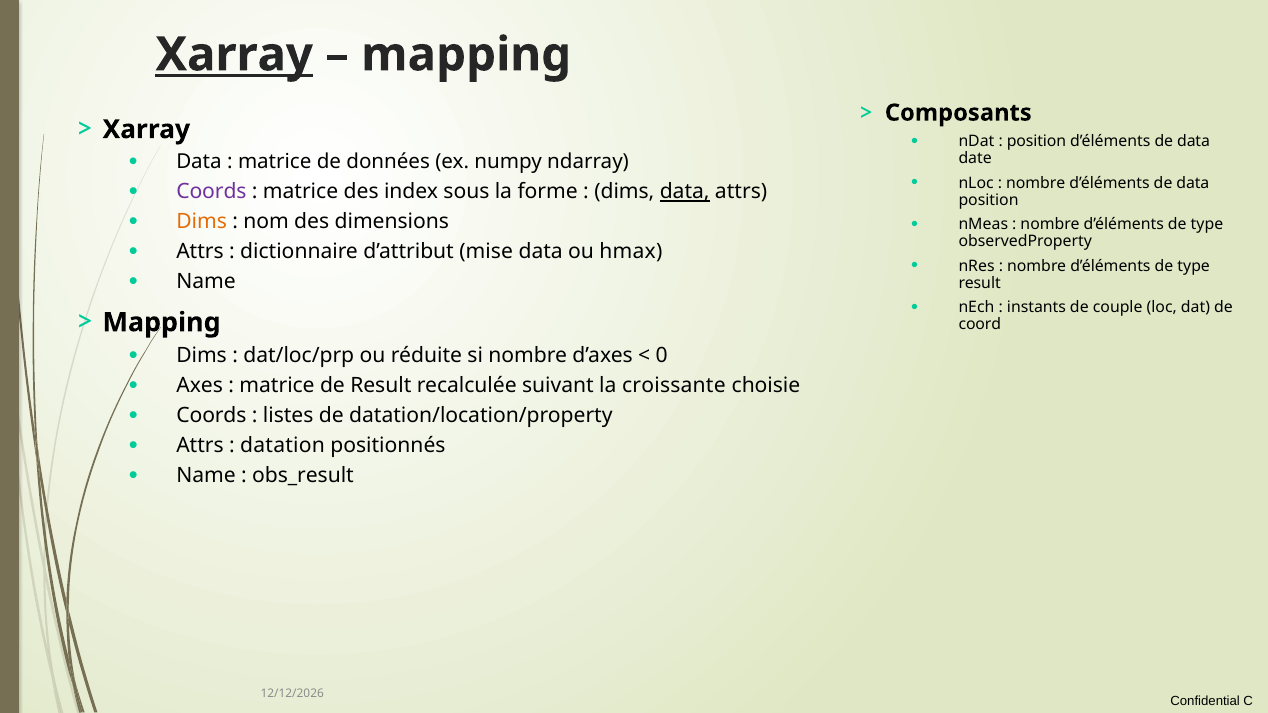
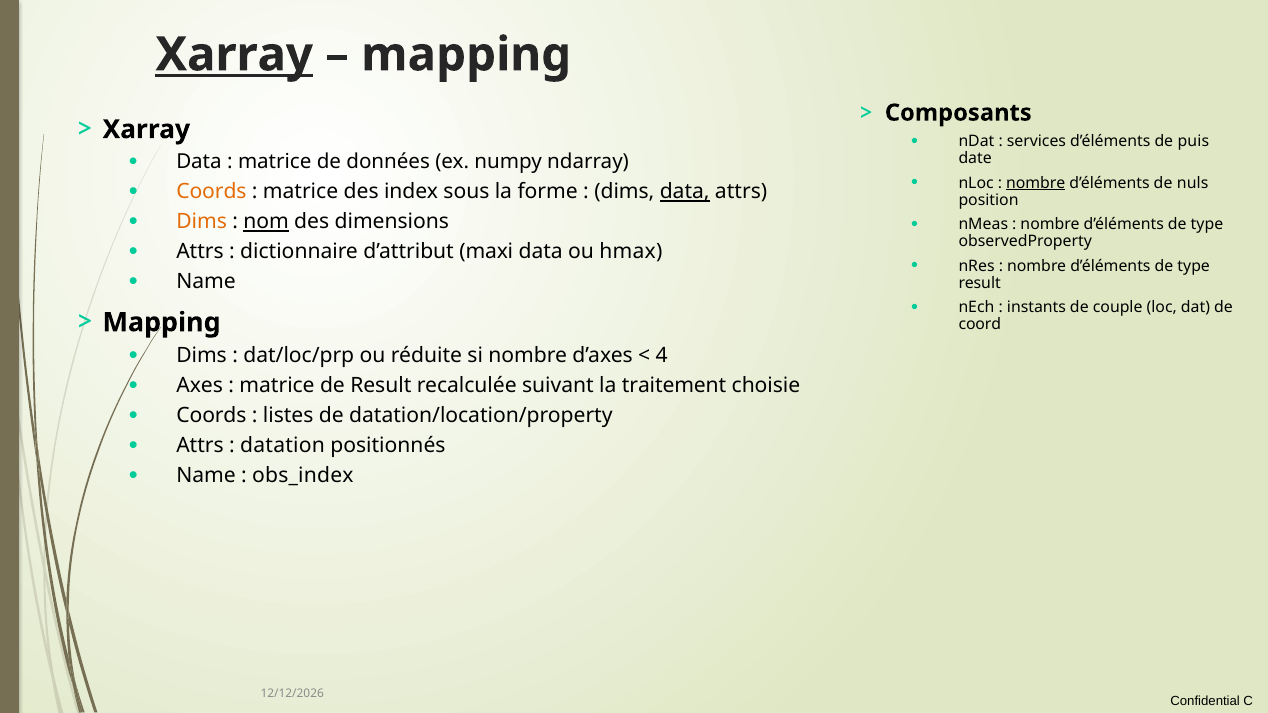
position at (1036, 142): position -> services
data at (1194, 142): data -> puis
nombre at (1036, 183) underline: none -> present
data at (1193, 183): data -> nuls
Coords at (211, 192) colour: purple -> orange
nom underline: none -> present
mise: mise -> maxi
0: 0 -> 4
croissante: croissante -> traitement
obs_result: obs_result -> obs_index
